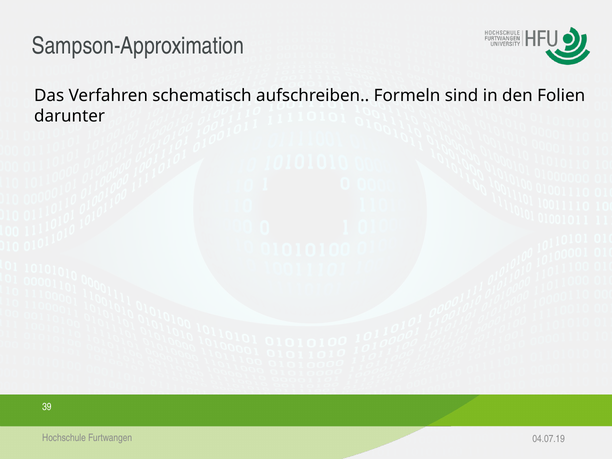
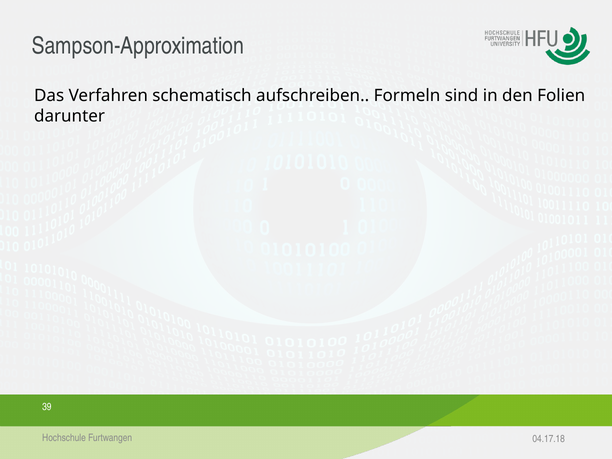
04.07.19: 04.07.19 -> 04.17.18
